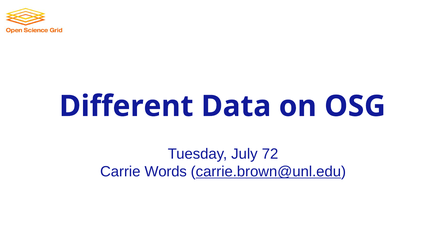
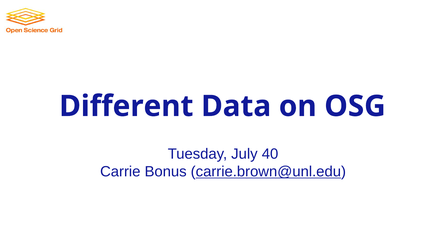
72: 72 -> 40
Words: Words -> Bonus
